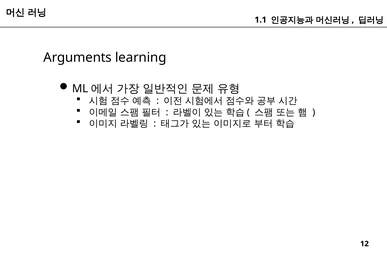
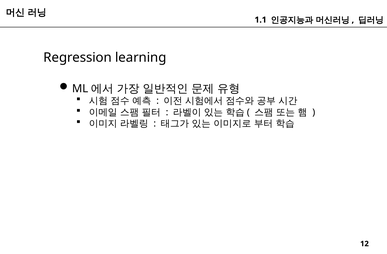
Arguments: Arguments -> Regression
